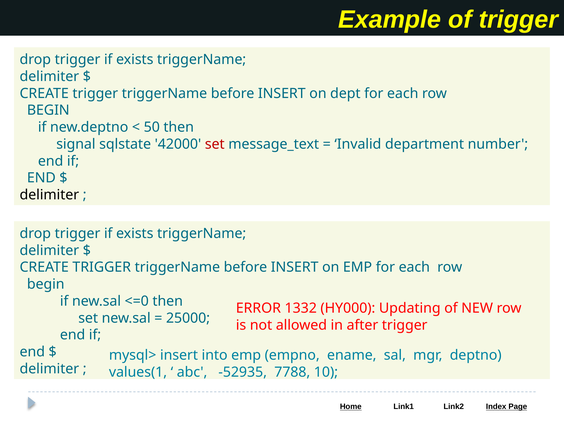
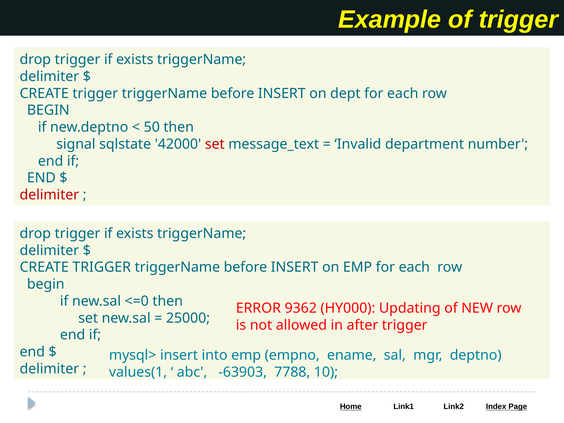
delimiter at (49, 195) colour: black -> red
1332: 1332 -> 9362
-52935: -52935 -> -63903
